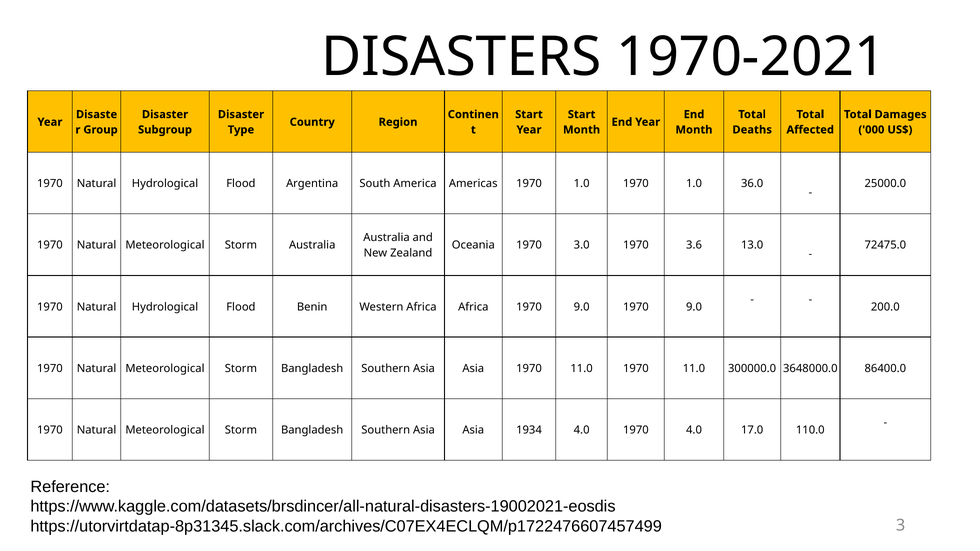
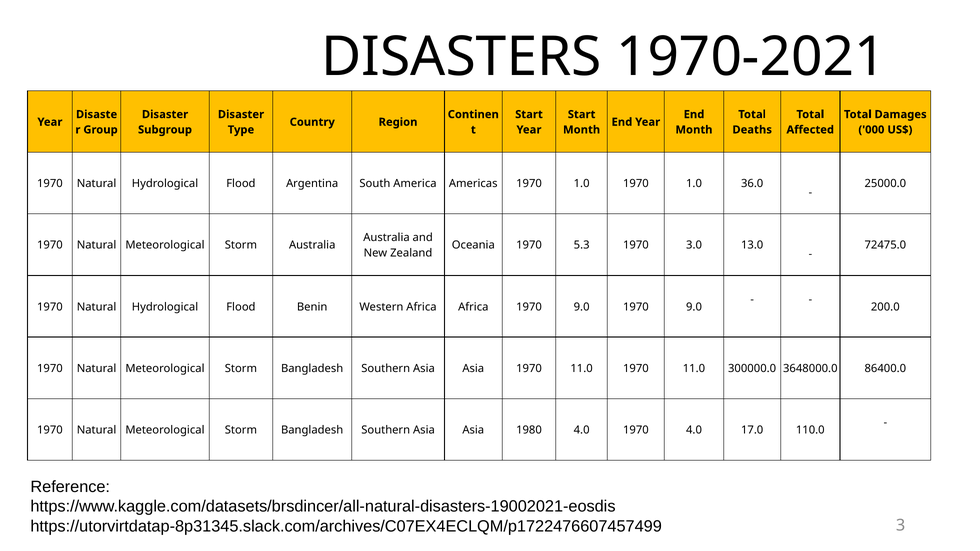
3.0: 3.0 -> 5.3
3.6: 3.6 -> 3.0
1934: 1934 -> 1980
